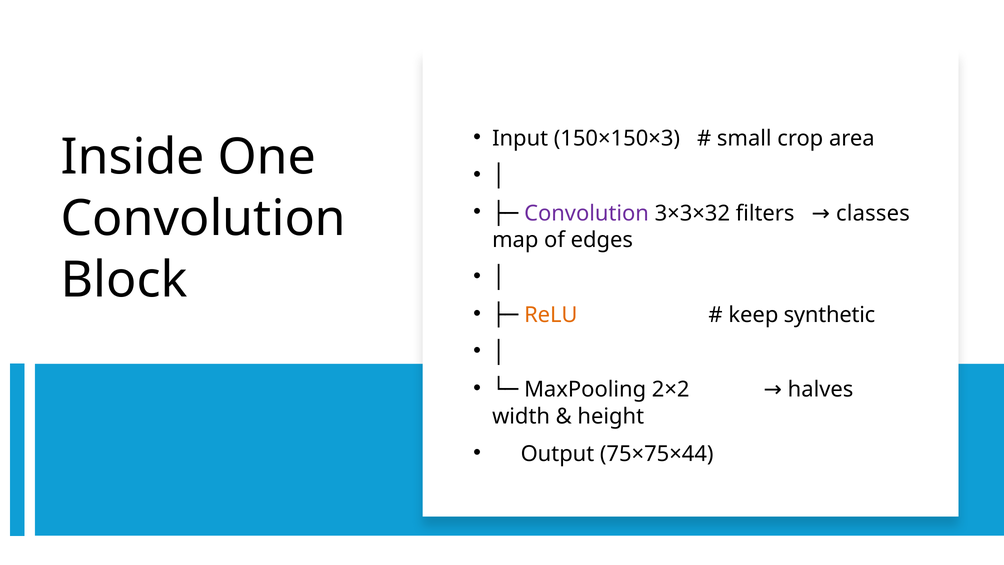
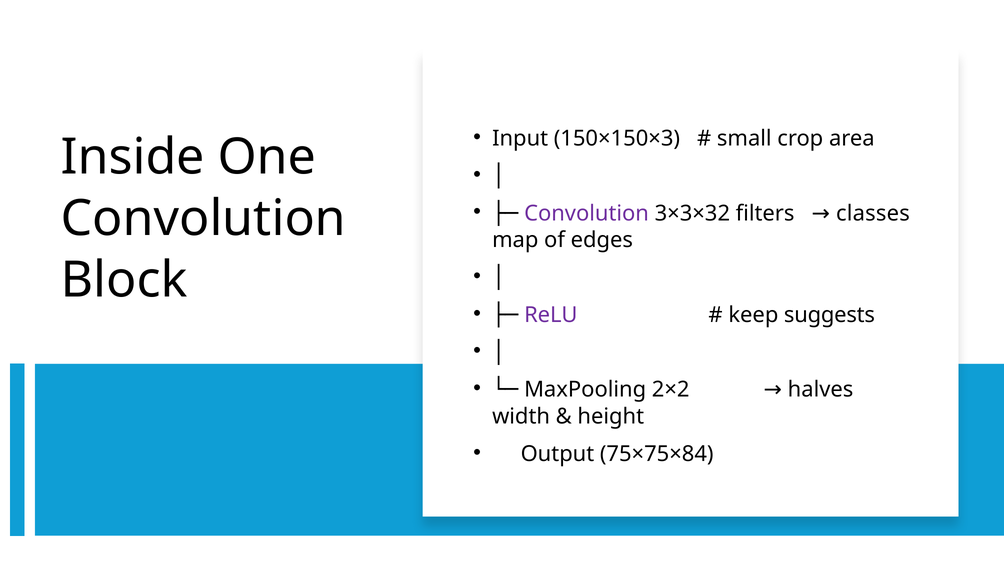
ReLU colour: orange -> purple
synthetic: synthetic -> suggests
75×75×44: 75×75×44 -> 75×75×84
